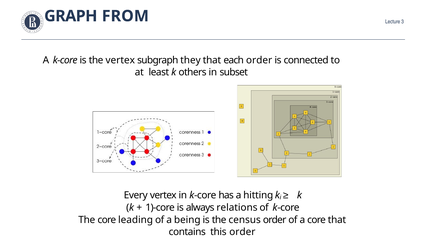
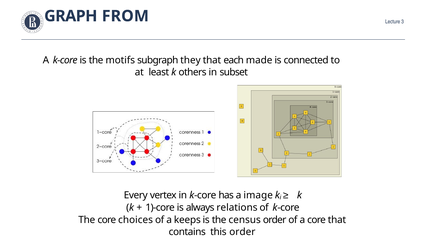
the vertex: vertex -> motifs
each order: order -> made
hitting: hitting -> image
leading: leading -> choices
being: being -> keeps
